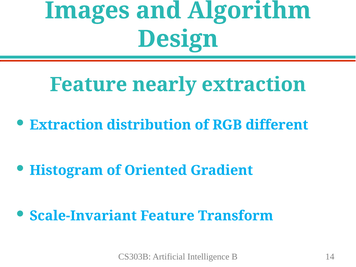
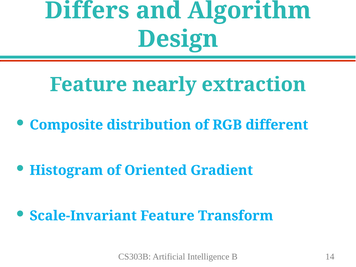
Images: Images -> Differs
Extraction at (66, 125): Extraction -> Composite
